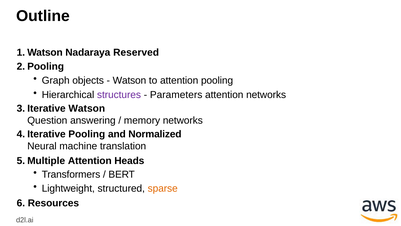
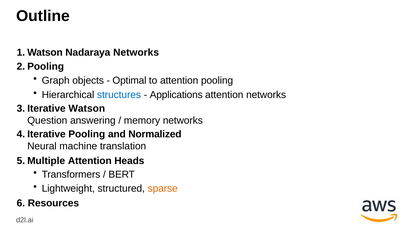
Nadaraya Reserved: Reserved -> Networks
Watson at (129, 80): Watson -> Optimal
structures colour: purple -> blue
Parameters: Parameters -> Applications
